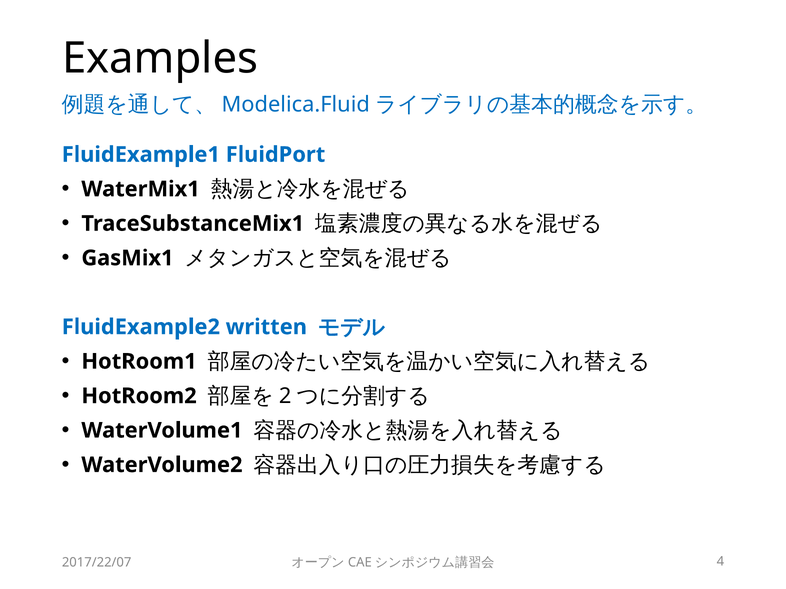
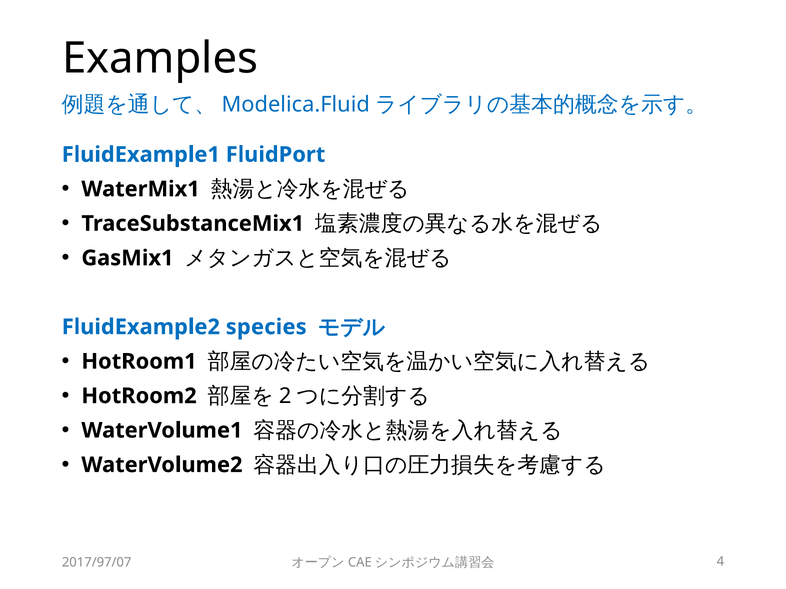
written: written -> species
2017/22/07: 2017/22/07 -> 2017/97/07
